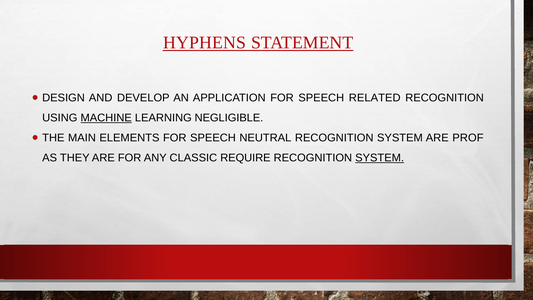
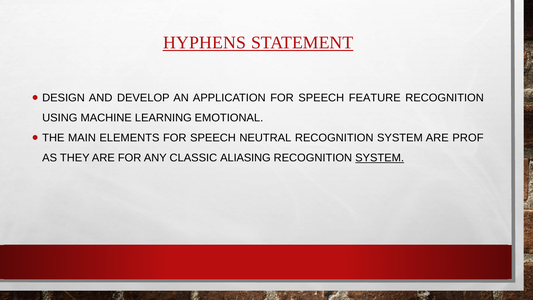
RELATED: RELATED -> FEATURE
MACHINE underline: present -> none
NEGLIGIBLE: NEGLIGIBLE -> EMOTIONAL
REQUIRE: REQUIRE -> ALIASING
